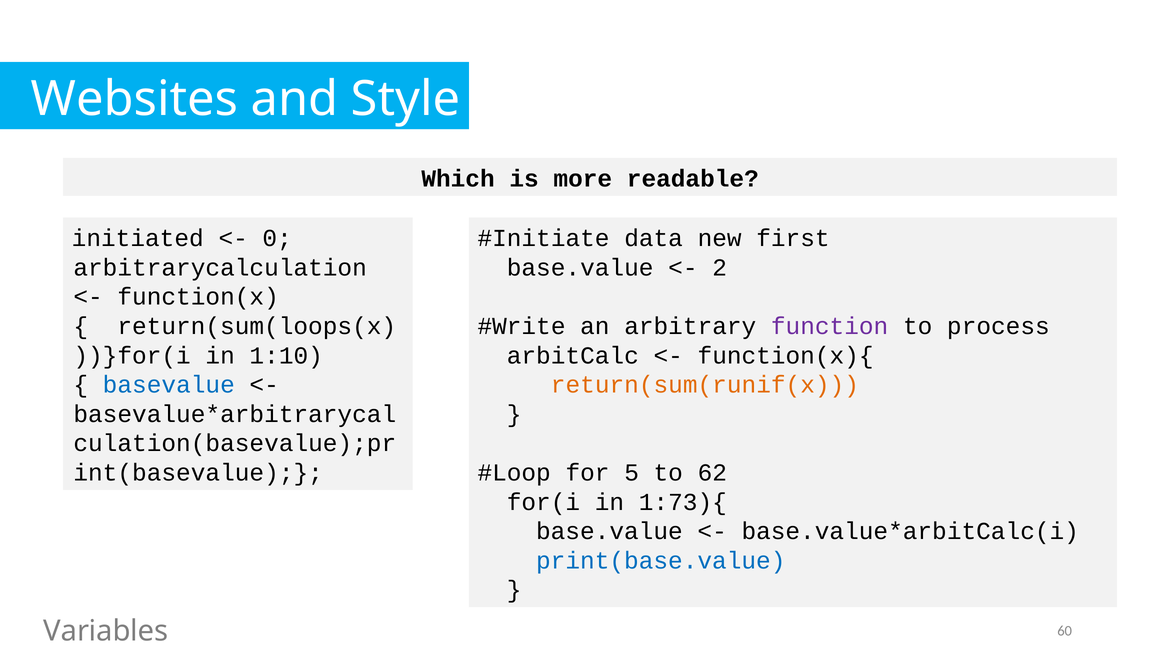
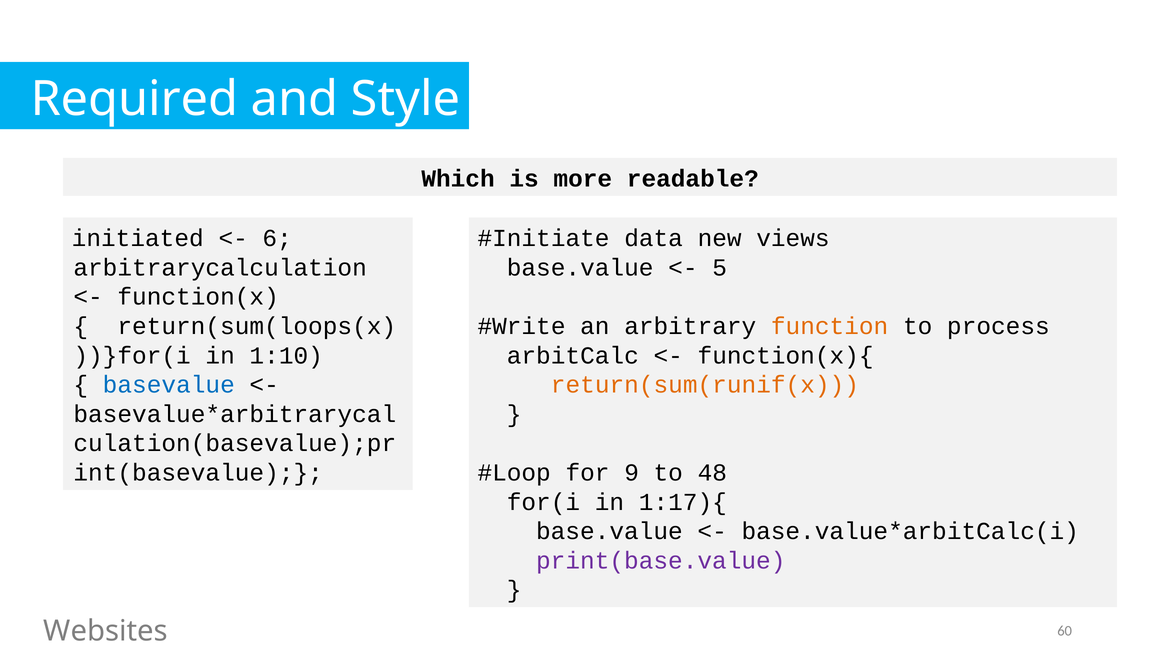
Websites: Websites -> Required
0: 0 -> 6
first: first -> views
2: 2 -> 5
function colour: purple -> orange
5: 5 -> 9
62: 62 -> 48
1:73){: 1:73){ -> 1:17){
print(base.value colour: blue -> purple
Variables: Variables -> Websites
